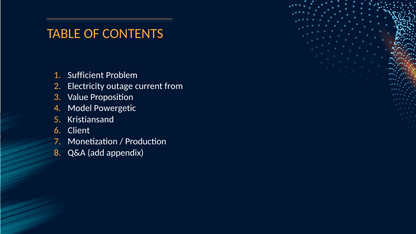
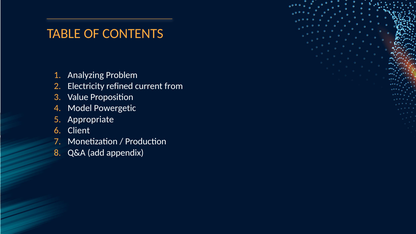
Sufficient: Sufficient -> Analyzing
outage: outage -> refined
Kristiansand: Kristiansand -> Appropriate
